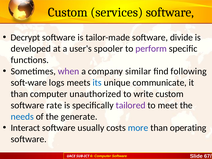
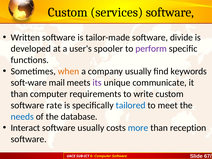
Decrypt: Decrypt -> Written
when colour: purple -> orange
company similar: similar -> usually
following: following -> keywords
logs: logs -> mail
its colour: blue -> purple
unauthorized: unauthorized -> requirements
tailored colour: purple -> blue
generate: generate -> database
operating: operating -> reception
